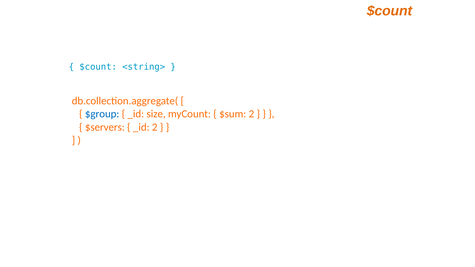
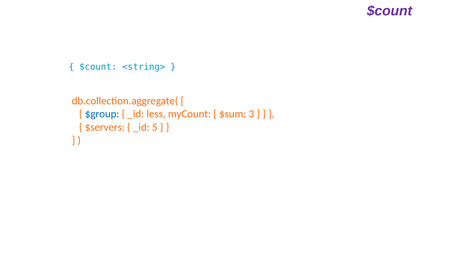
$count at (389, 11) colour: orange -> purple
size: size -> less
$sum 2: 2 -> 3
_id 2: 2 -> 5
